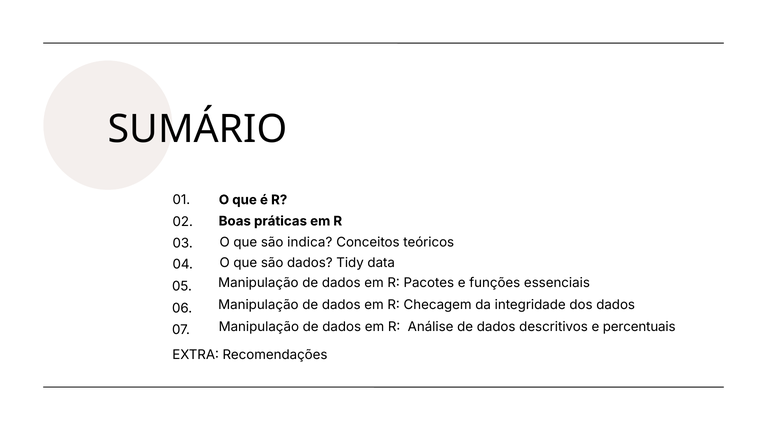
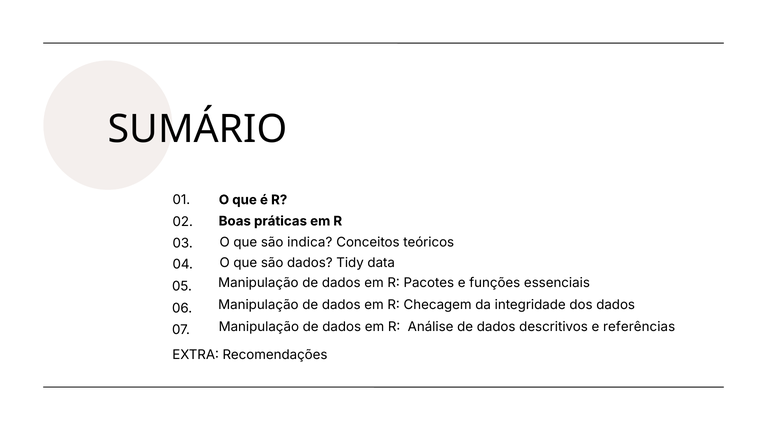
percentuais: percentuais -> referências
